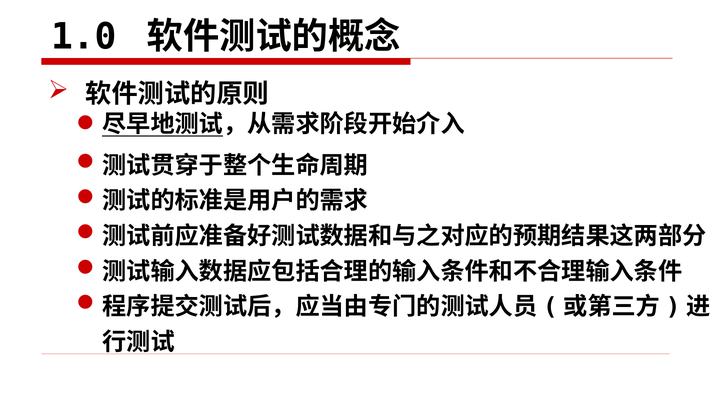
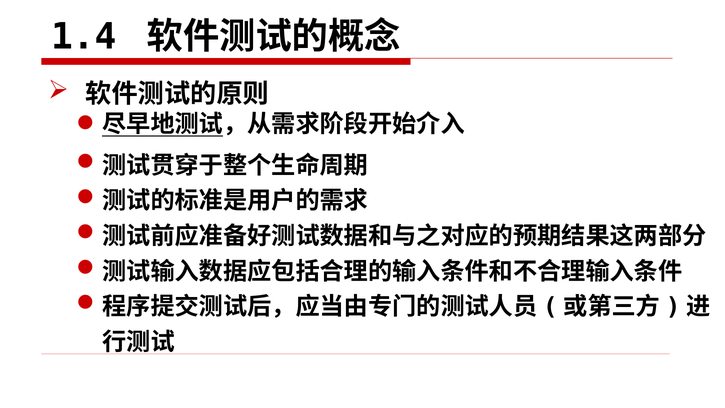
1.0: 1.0 -> 1.4
